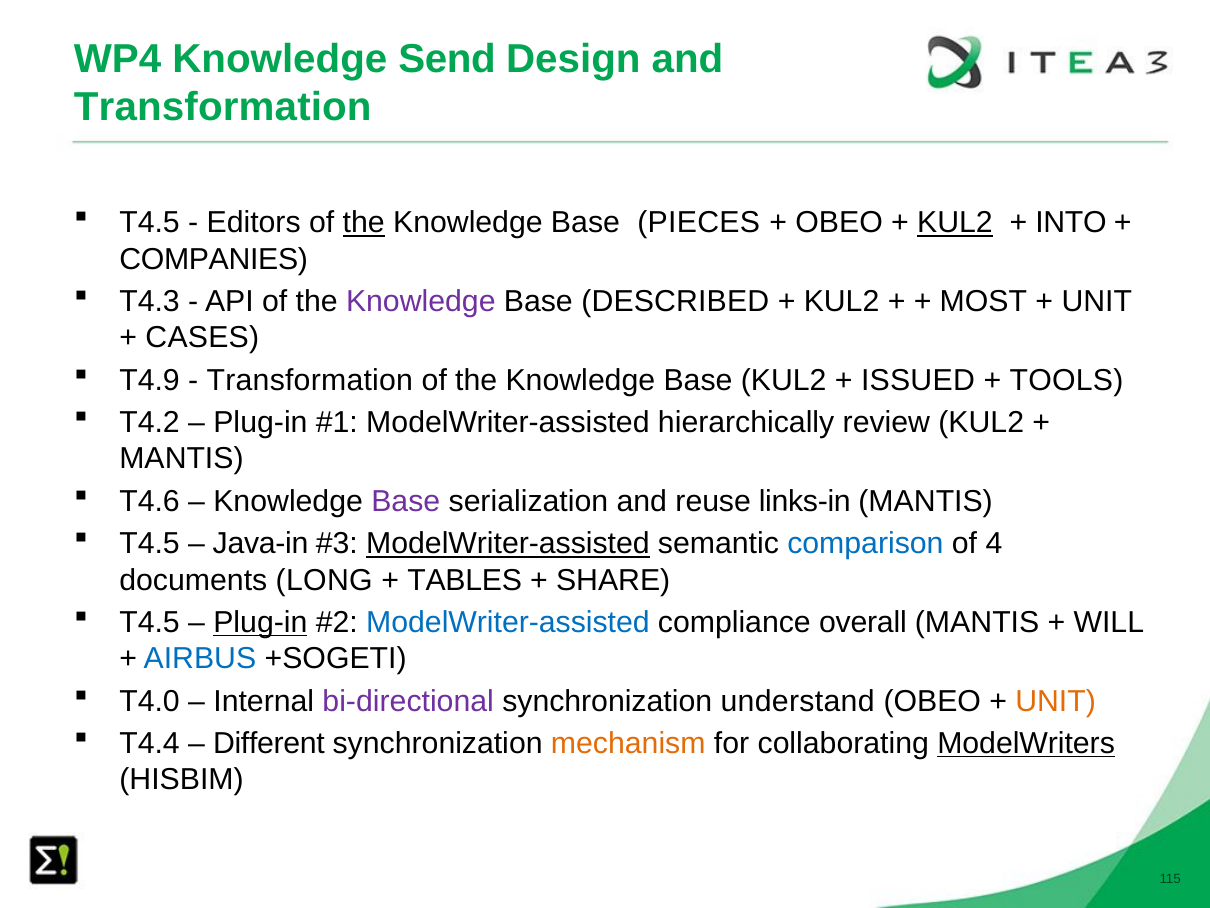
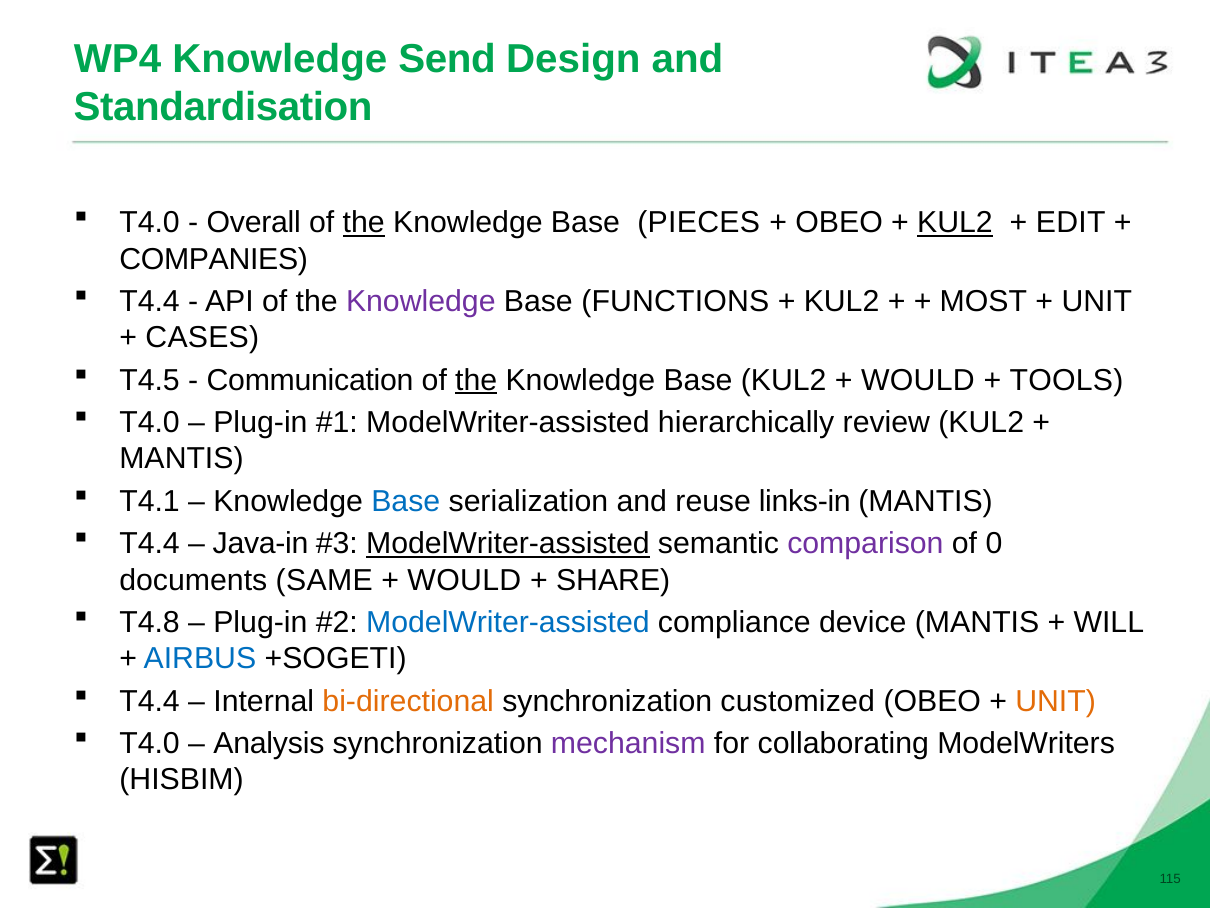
Transformation at (223, 107): Transformation -> Standardisation
T4.5 at (150, 223): T4.5 -> T4.0
Editors: Editors -> Overall
INTO: INTO -> EDIT
T4.3 at (150, 301): T4.3 -> T4.4
DESCRIBED: DESCRIBED -> FUNCTIONS
T4.9: T4.9 -> T4.5
Transformation at (310, 380): Transformation -> Communication
the at (476, 380) underline: none -> present
ISSUED at (918, 380): ISSUED -> WOULD
T4.2 at (150, 422): T4.2 -> T4.0
T4.6: T4.6 -> T4.1
Base at (406, 501) colour: purple -> blue
T4.5 at (150, 543): T4.5 -> T4.4
comparison colour: blue -> purple
4: 4 -> 0
LONG: LONG -> SAME
TABLES at (465, 580): TABLES -> WOULD
T4.5 at (150, 622): T4.5 -> T4.8
Plug-in at (260, 622) underline: present -> none
overall: overall -> device
T4.0 at (150, 701): T4.0 -> T4.4
bi-directional colour: purple -> orange
understand: understand -> customized
T4.4 at (150, 743): T4.4 -> T4.0
Different: Different -> Analysis
mechanism colour: orange -> purple
ModelWriters underline: present -> none
